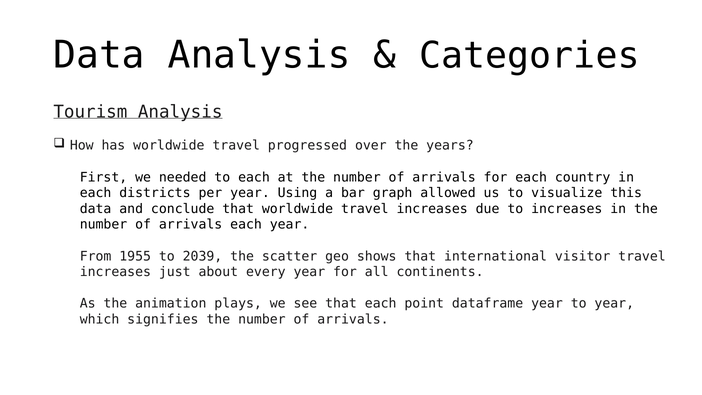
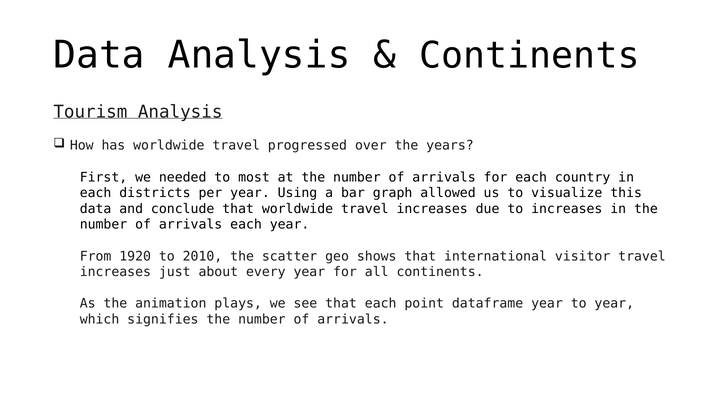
Categories at (529, 55): Categories -> Continents
to each: each -> most
1955: 1955 -> 1920
2039: 2039 -> 2010
